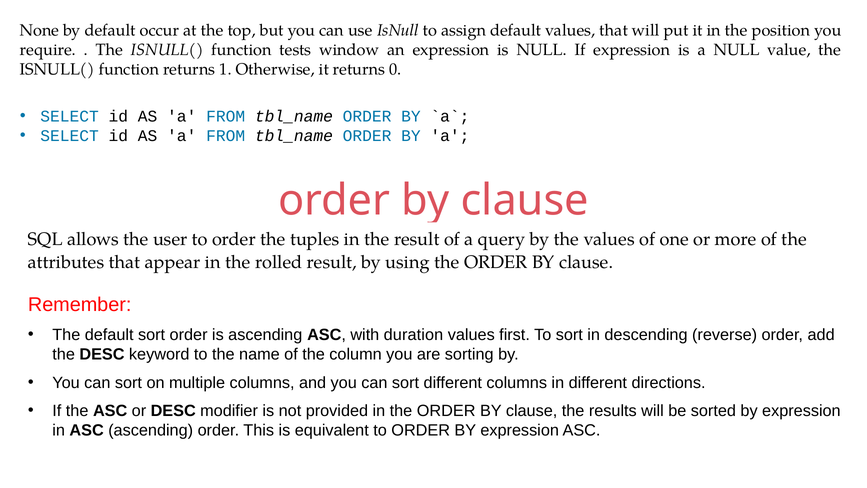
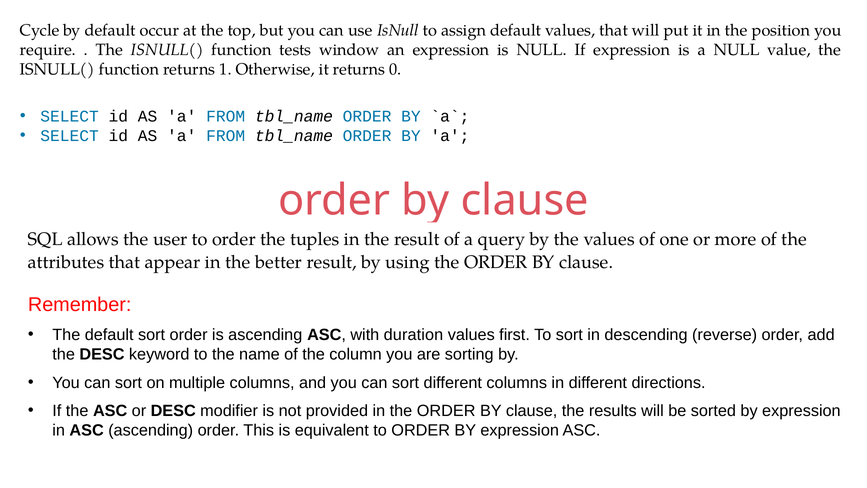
None: None -> Cycle
rolled: rolled -> better
